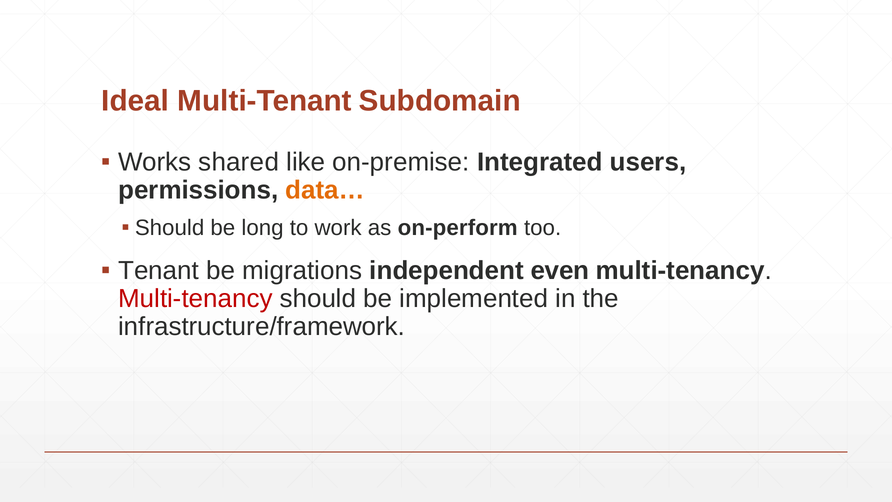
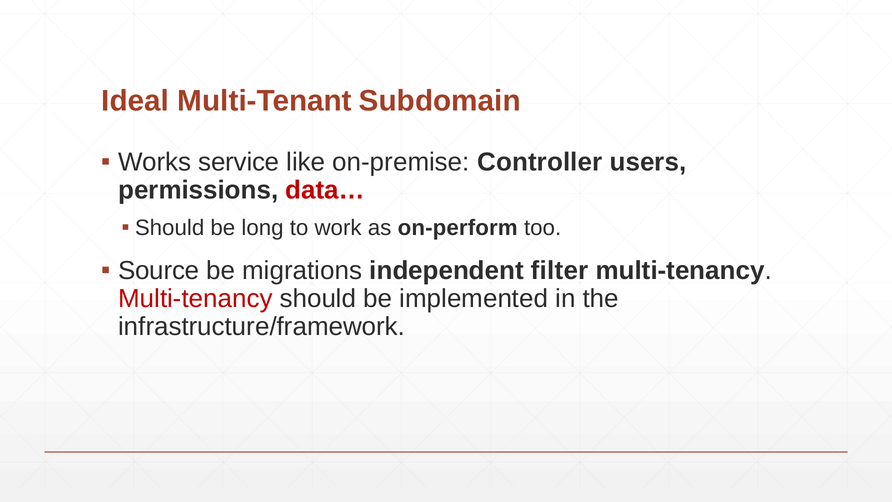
shared: shared -> service
Integrated: Integrated -> Controller
data… colour: orange -> red
Tenant: Tenant -> Source
even: even -> filter
